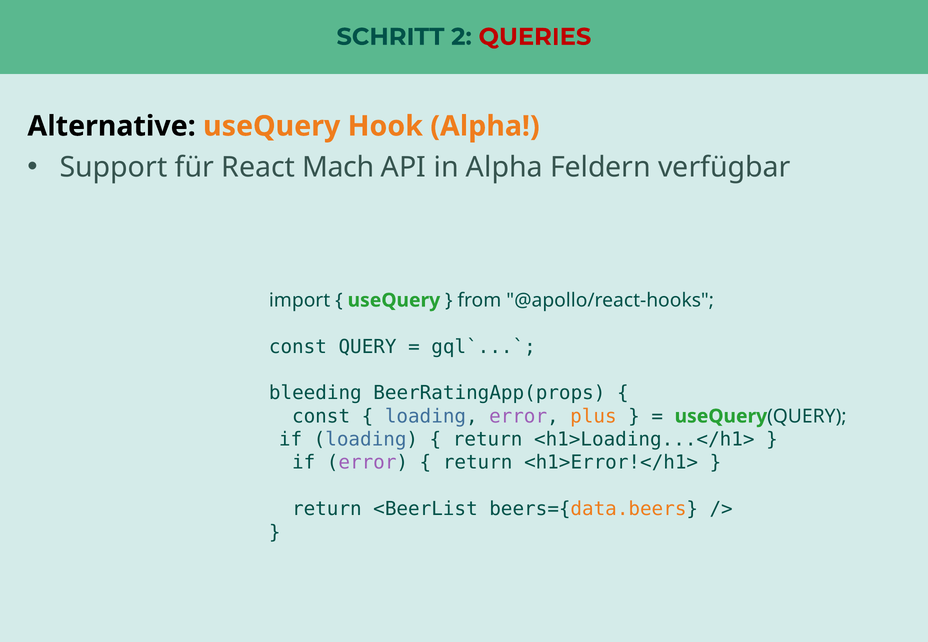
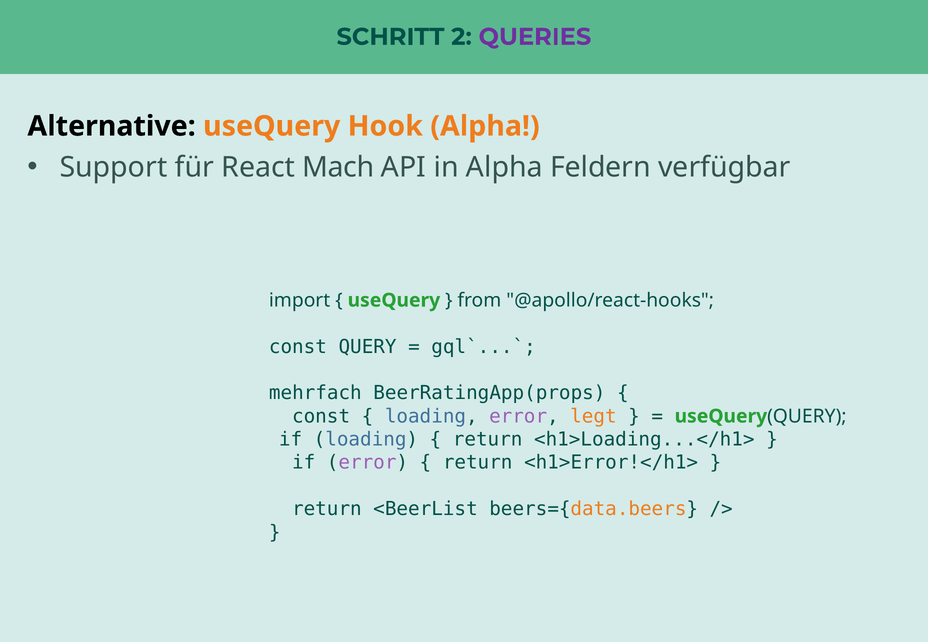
QUERIES colour: red -> purple
bleeding: bleeding -> mehrfach
plus: plus -> legt
